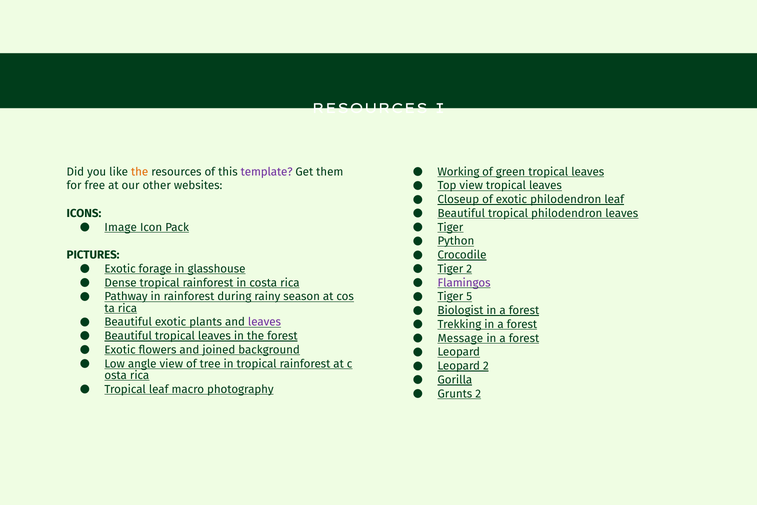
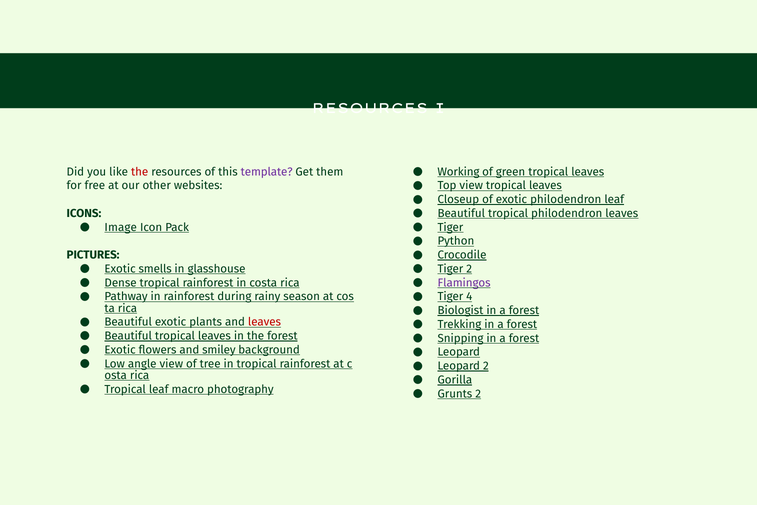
the at (140, 172) colour: orange -> red
forage: forage -> smells
5: 5 -> 4
leaves at (264, 322) colour: purple -> red
Message: Message -> Snipping
joined: joined -> smiley
